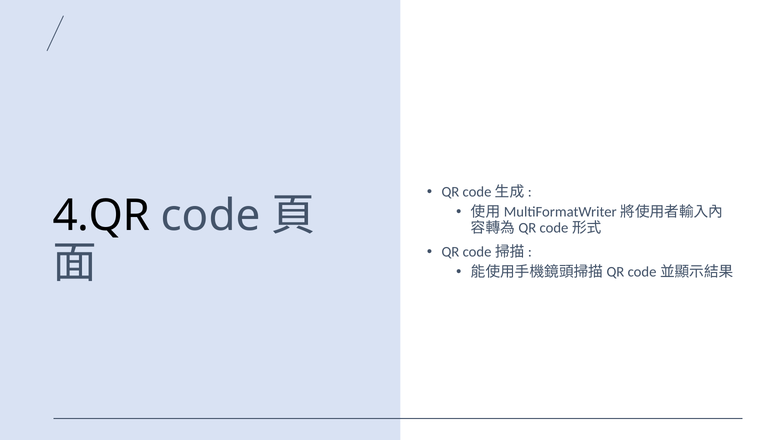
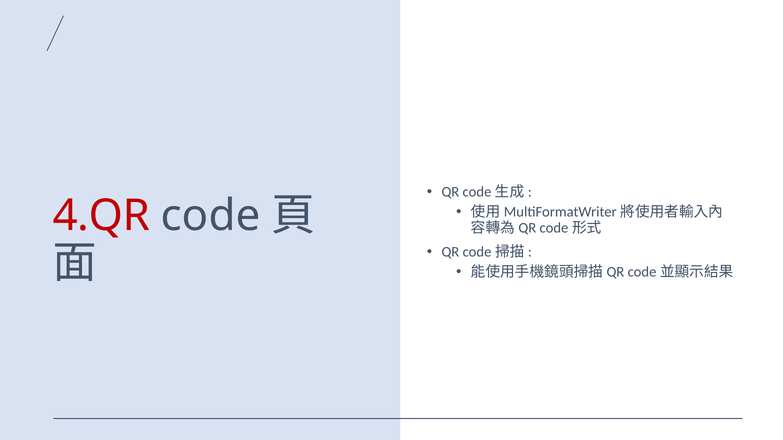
4.QR colour: black -> red
